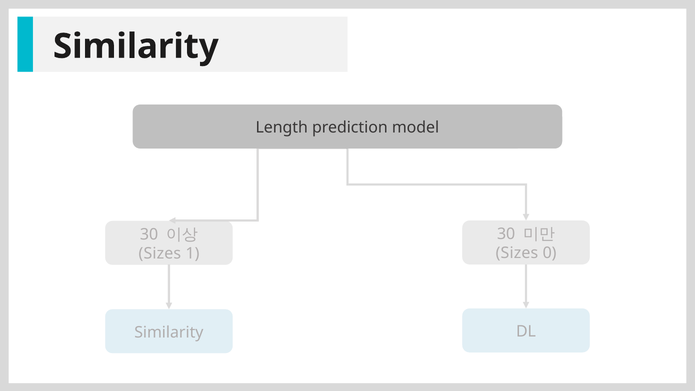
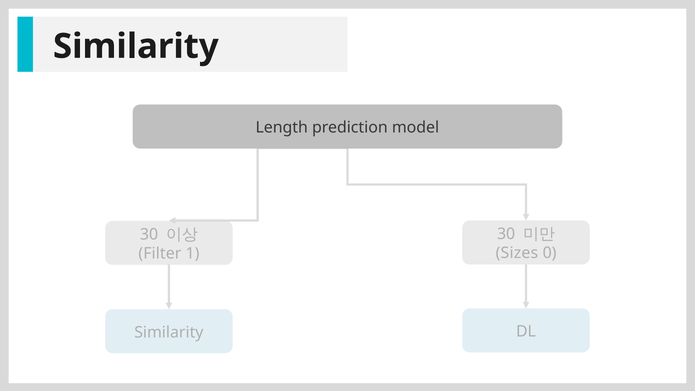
Sizes at (160, 253): Sizes -> Filter
